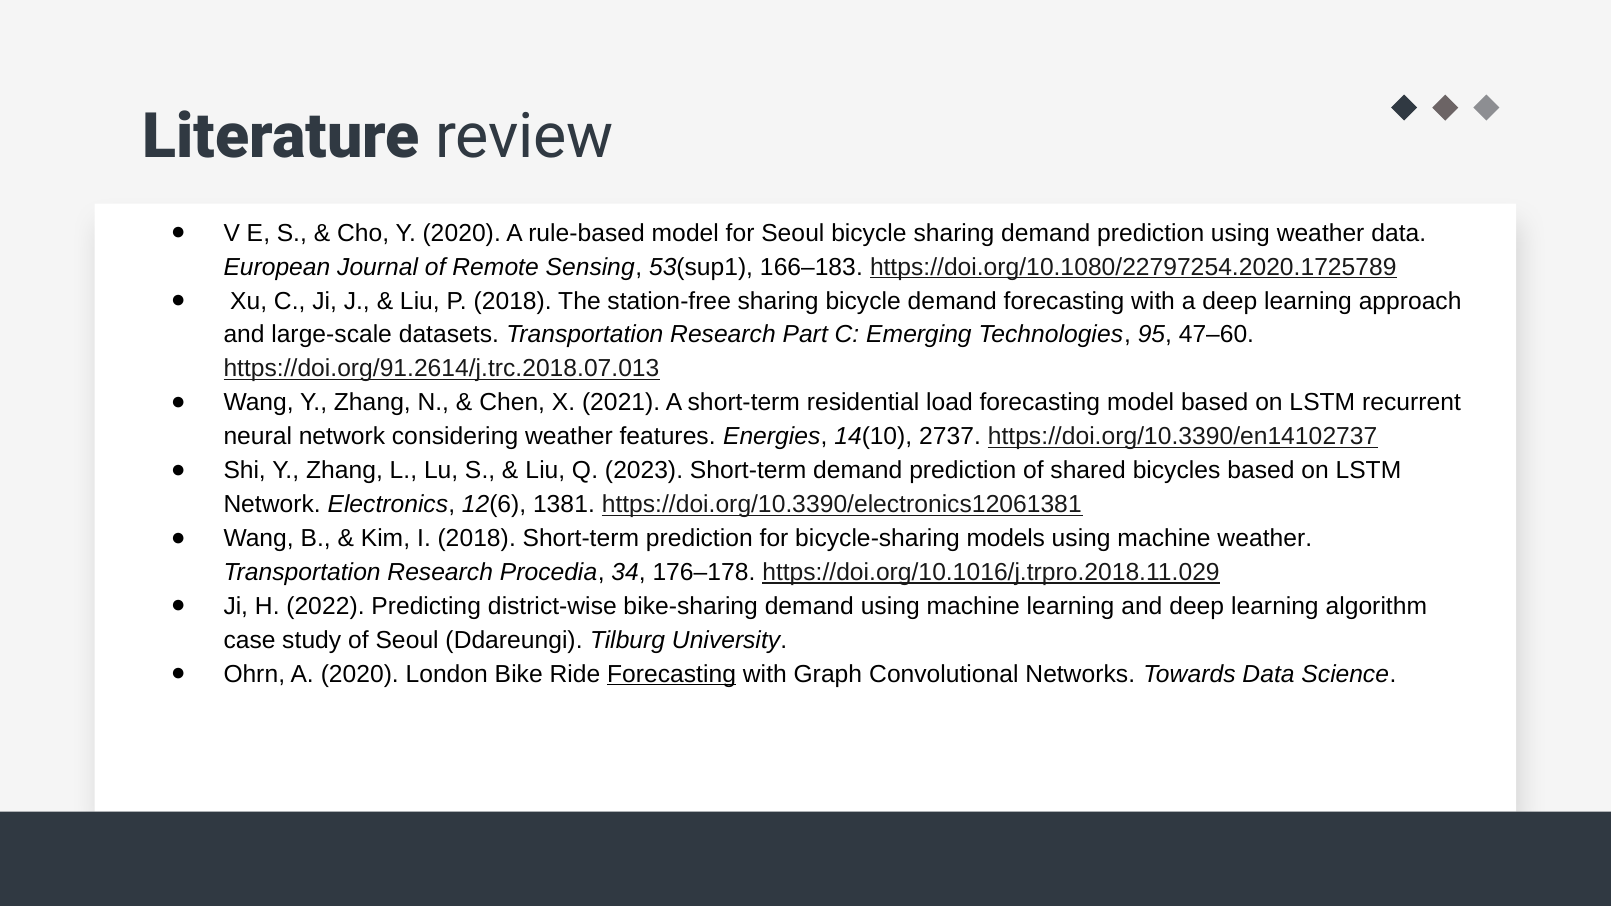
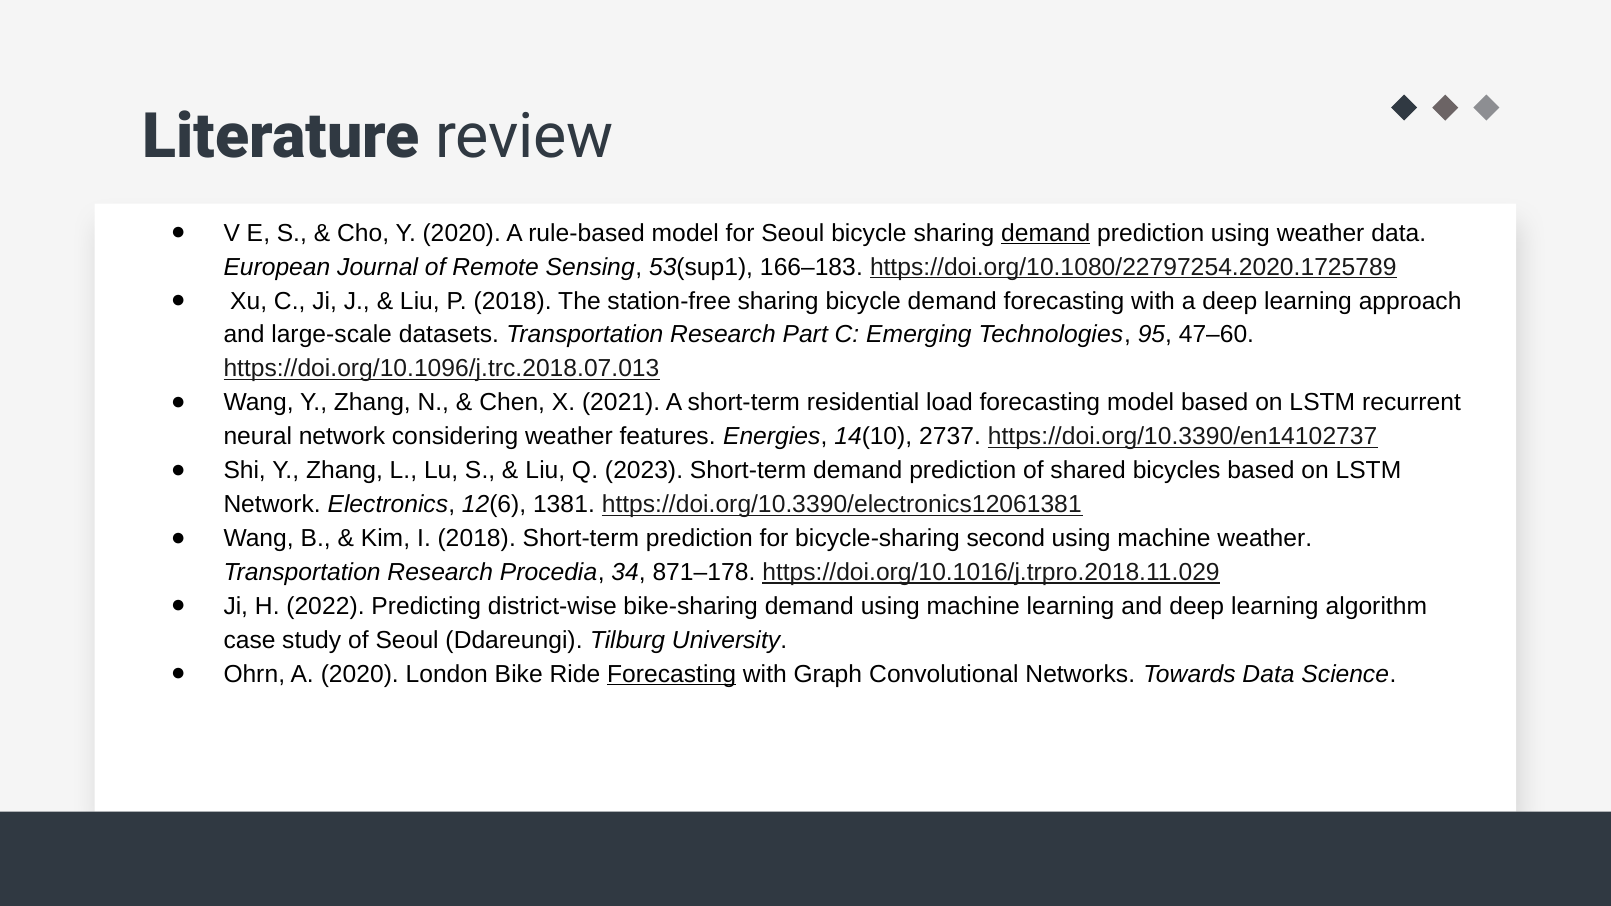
demand at (1046, 233) underline: none -> present
https://doi.org/91.2614/j.trc.2018.07.013: https://doi.org/91.2614/j.trc.2018.07.013 -> https://doi.org/10.1096/j.trc.2018.07.013
models: models -> second
176–178: 176–178 -> 871–178
